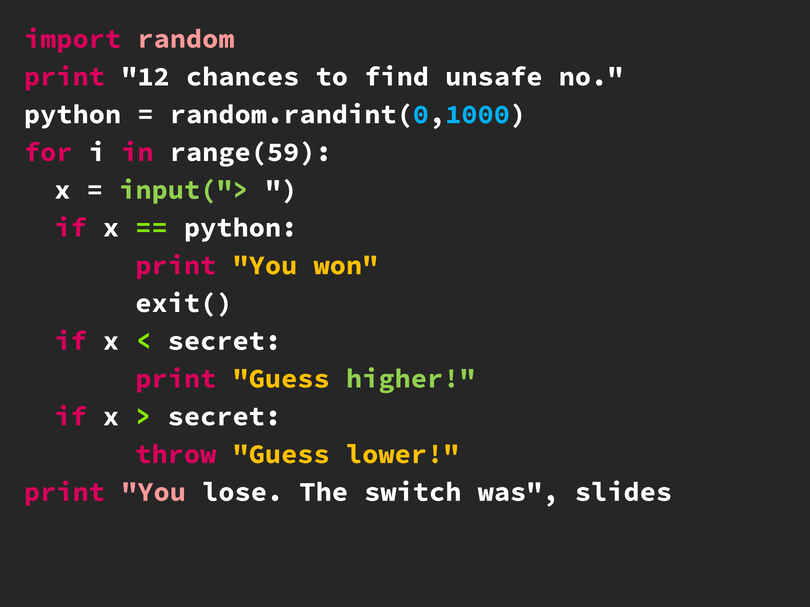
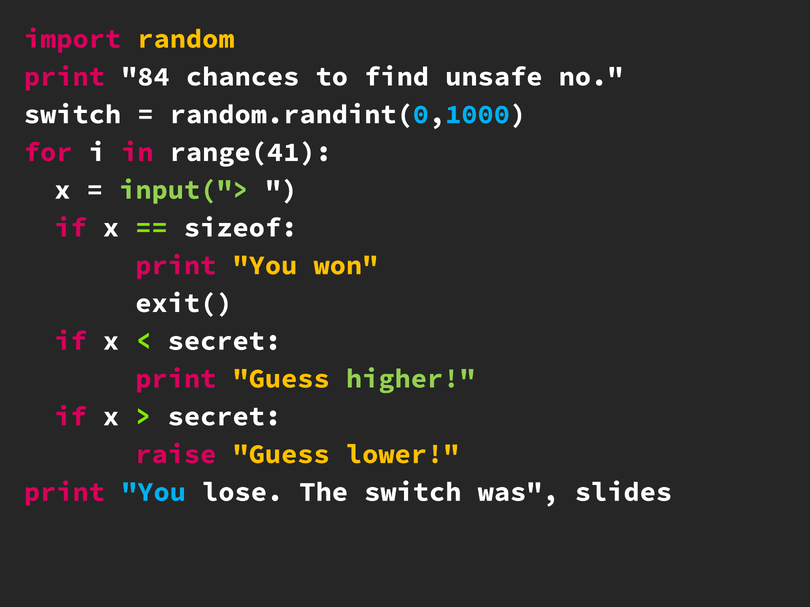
random colour: pink -> yellow
12: 12 -> 84
python at (73, 114): python -> switch
range(59: range(59 -> range(41
python at (241, 228): python -> sizeof
throw: throw -> raise
You at (154, 492) colour: pink -> light blue
